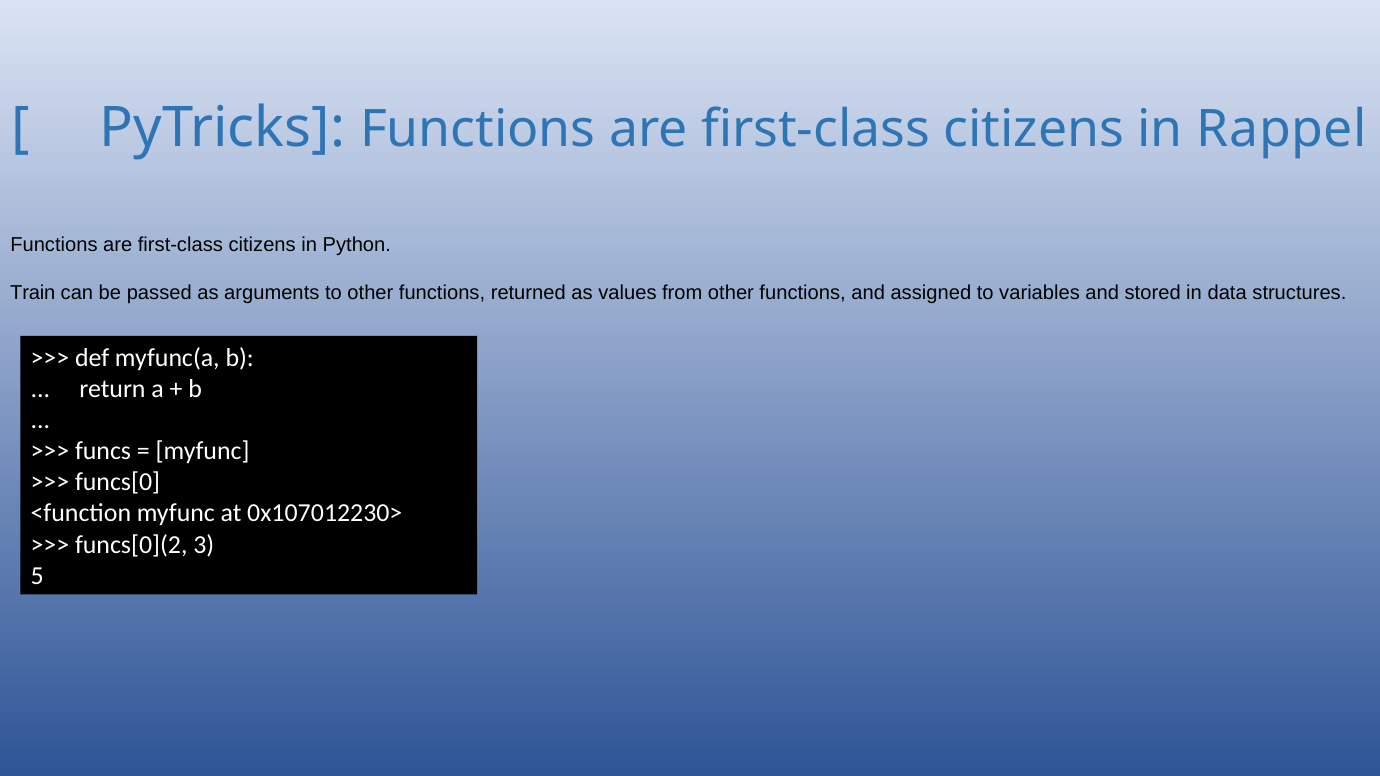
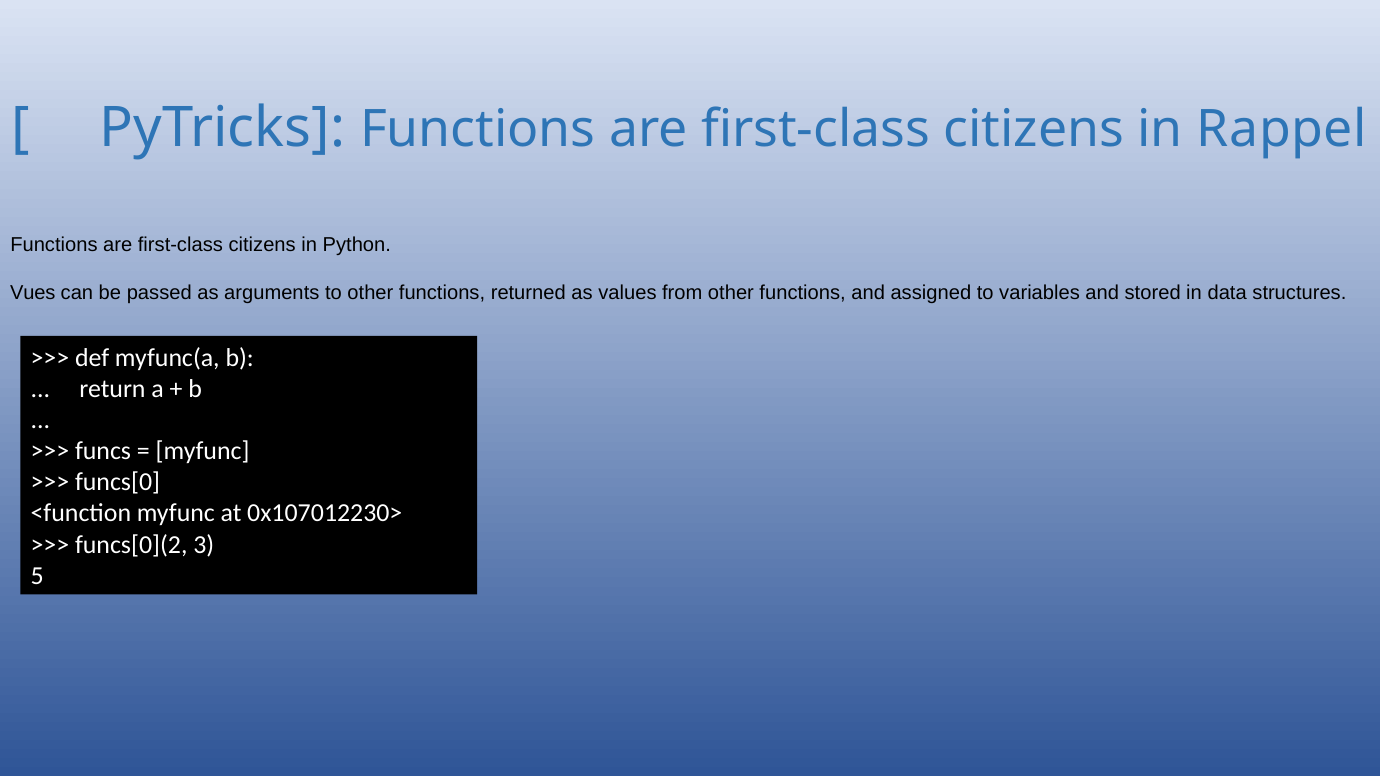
Train: Train -> Vues
